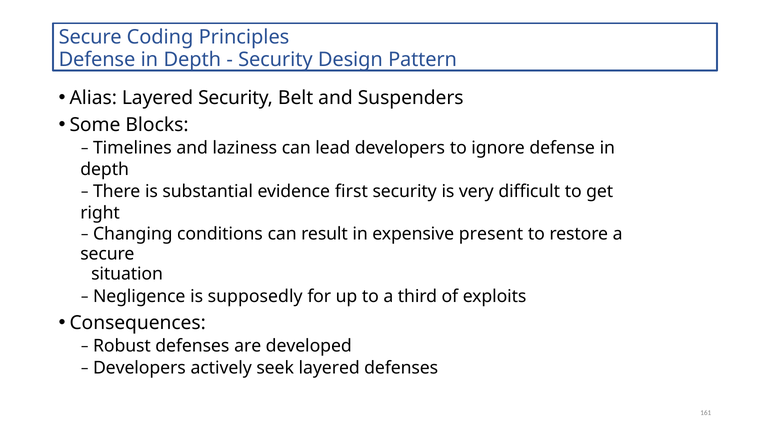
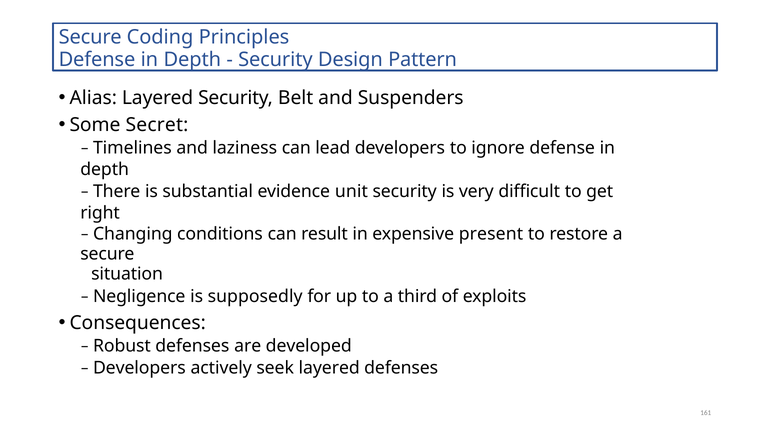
Blocks: Blocks -> Secret
first: first -> unit
